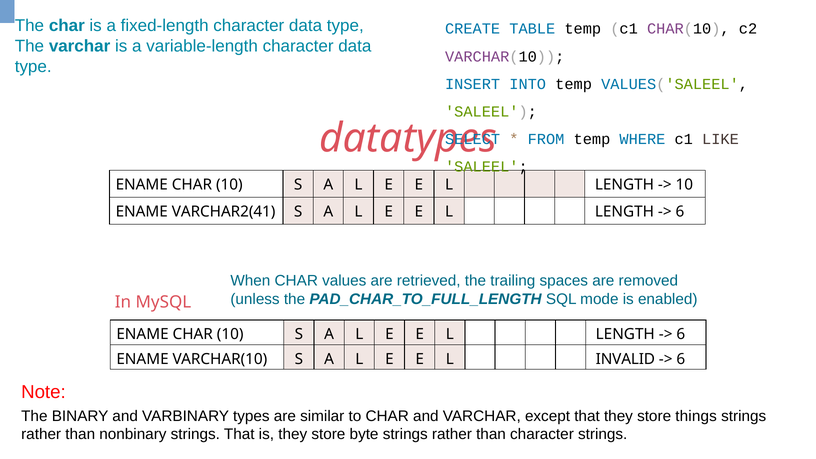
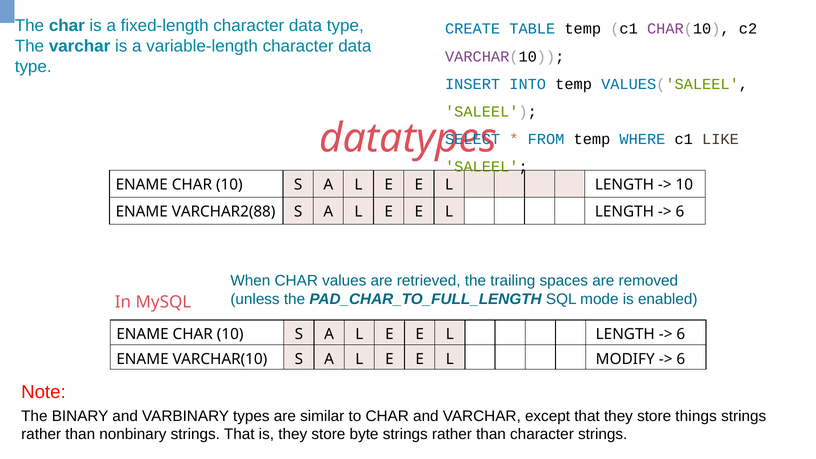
VARCHAR2(41: VARCHAR2(41 -> VARCHAR2(88
INVALID: INVALID -> MODIFY
